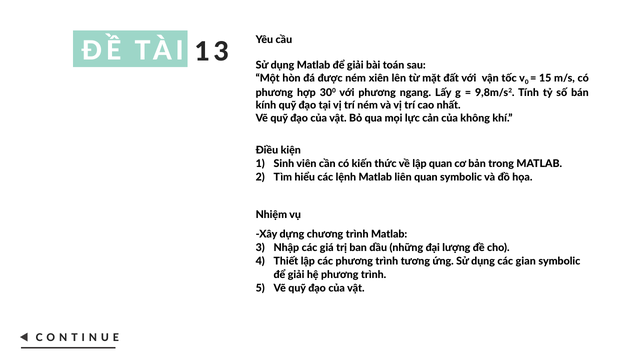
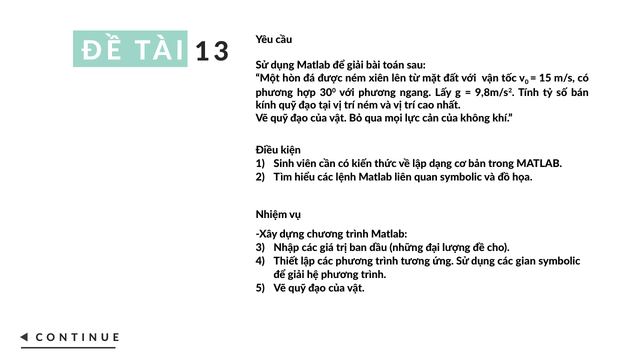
lập quan: quan -> dạng
